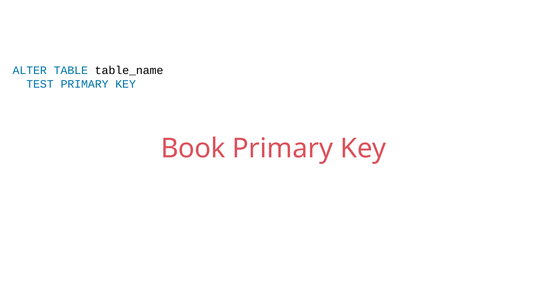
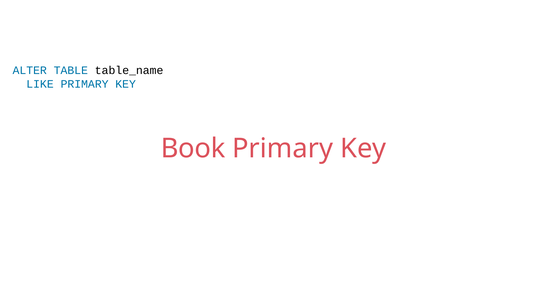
TEST: TEST -> LIKE
